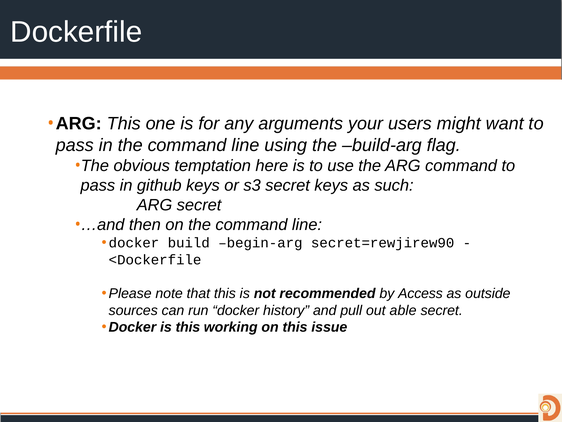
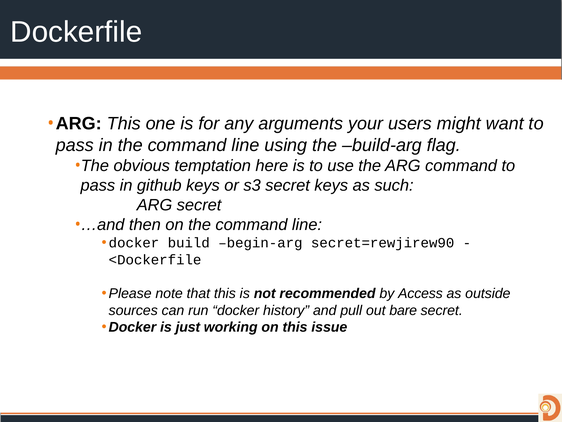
able: able -> bare
is this: this -> just
